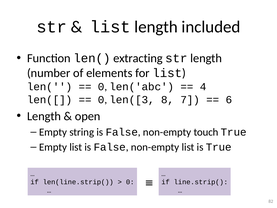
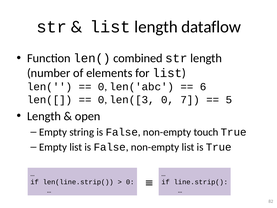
included: included -> dataflow
extracting: extracting -> combined
4: 4 -> 6
len([3 8: 8 -> 0
6: 6 -> 5
